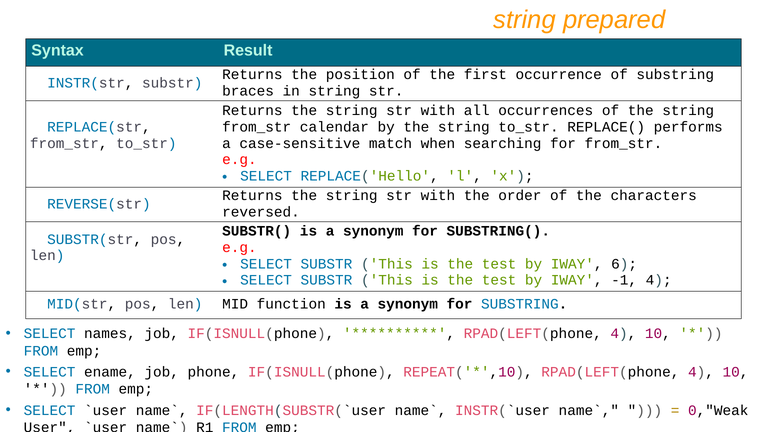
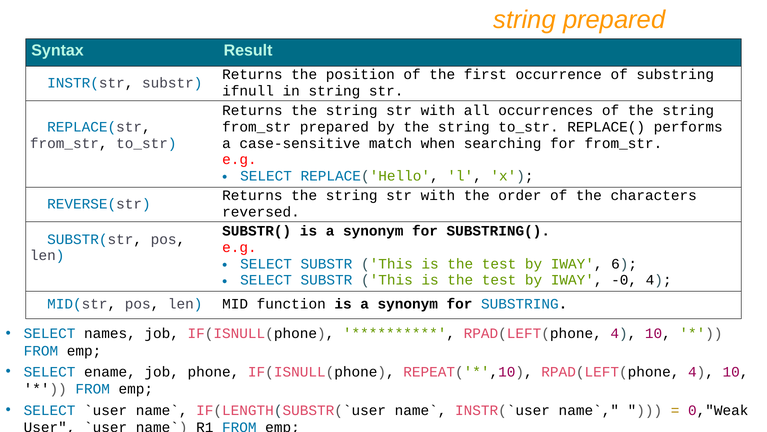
braces: braces -> ifnull
calendar at (334, 127): calendar -> prepared
-1: -1 -> -0
